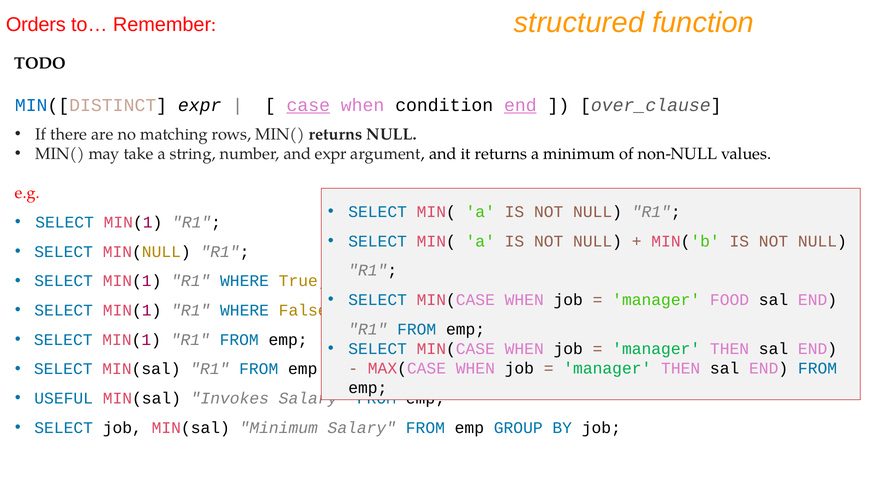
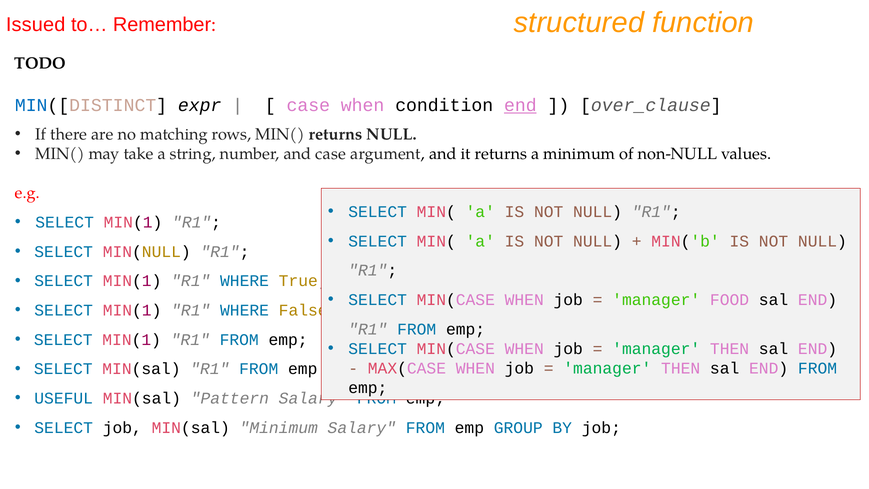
Orders: Orders -> Issued
case at (308, 105) underline: present -> none
and expr: expr -> case
Invokes: Invokes -> Pattern
